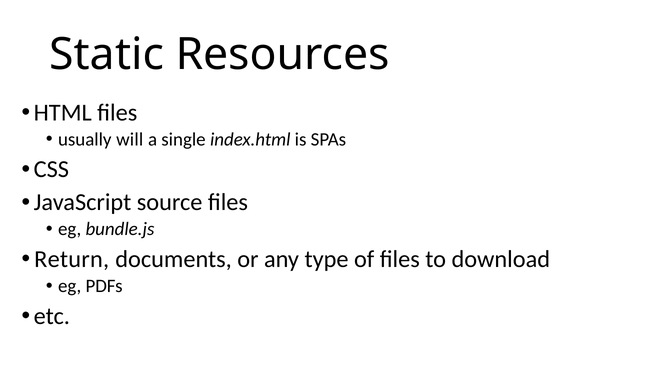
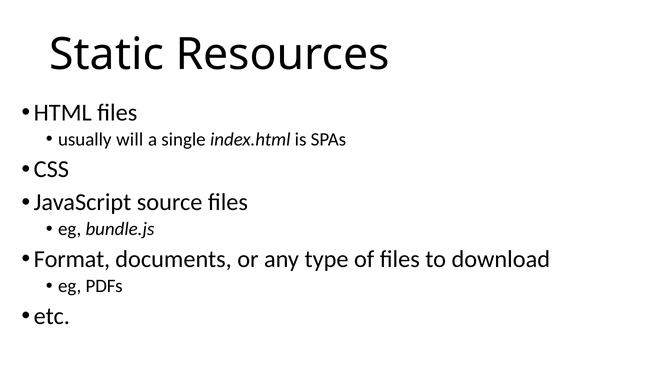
Return: Return -> Format
